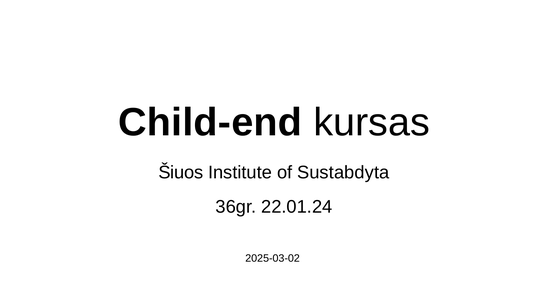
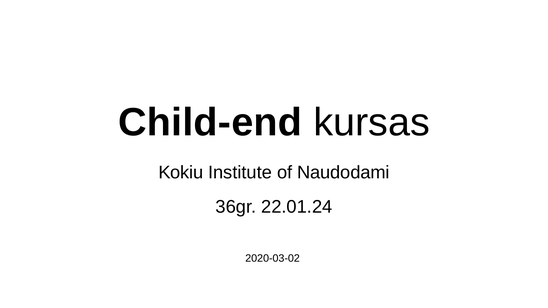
Šiuos: Šiuos -> Kokiu
Sustabdyta: Sustabdyta -> Naudodami
2025-03-02: 2025-03-02 -> 2020-03-02
